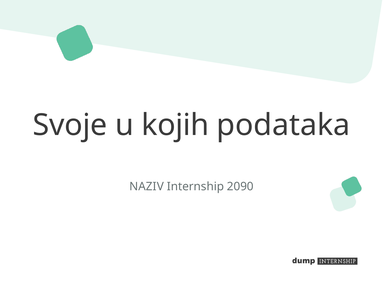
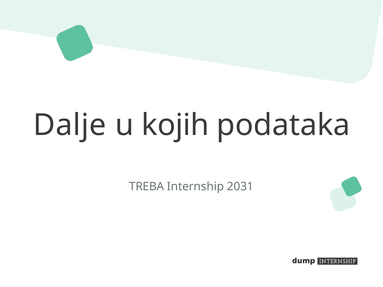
Svoje: Svoje -> Dalje
NAZIV: NAZIV -> TREBA
2090: 2090 -> 2031
